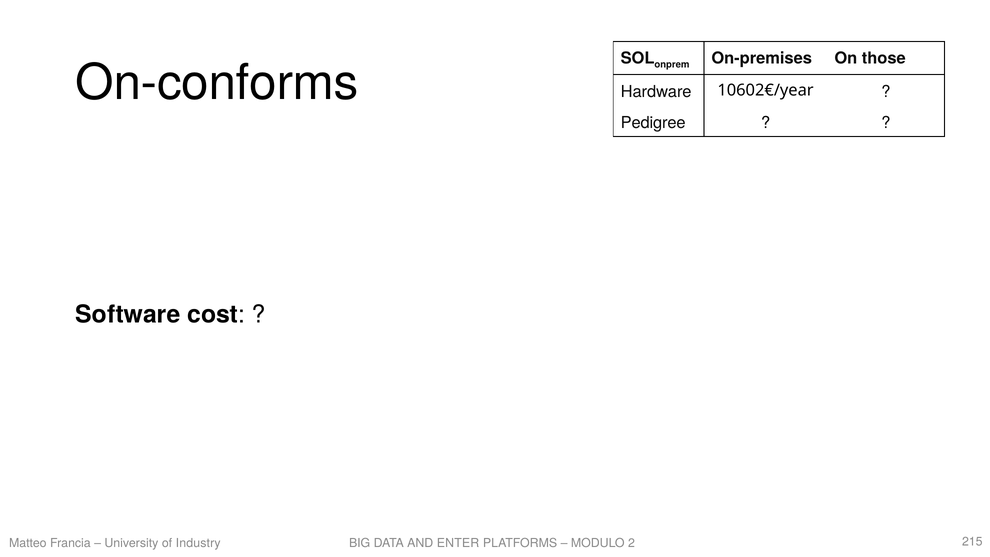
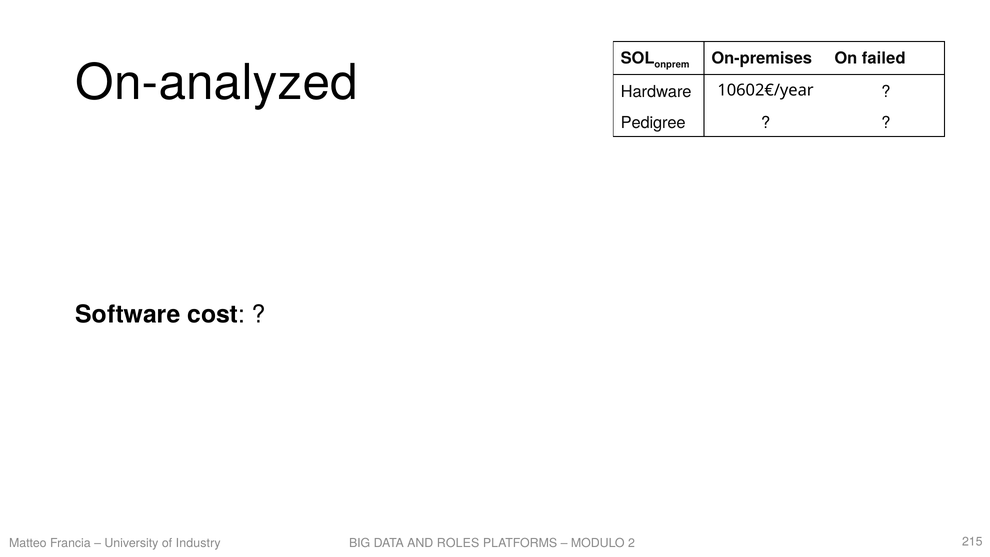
those: those -> failed
On-conforms: On-conforms -> On-analyzed
ENTER: ENTER -> ROLES
